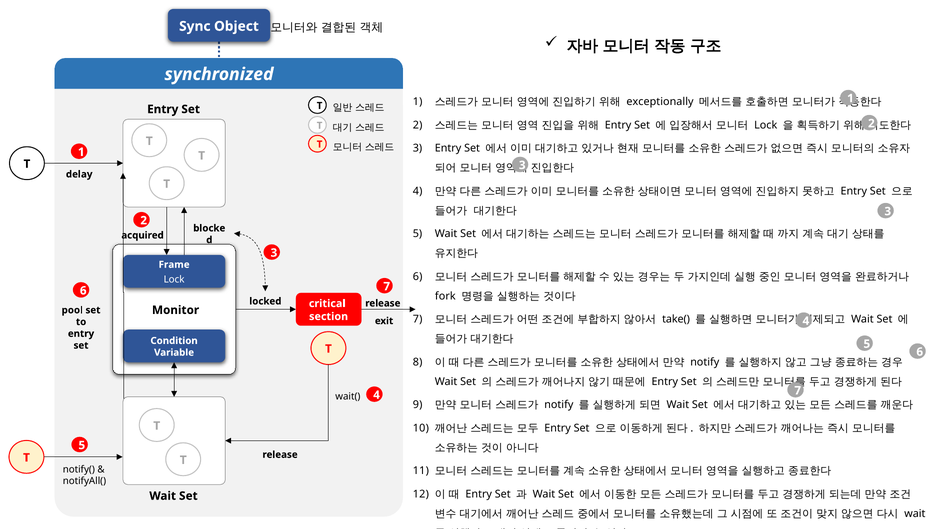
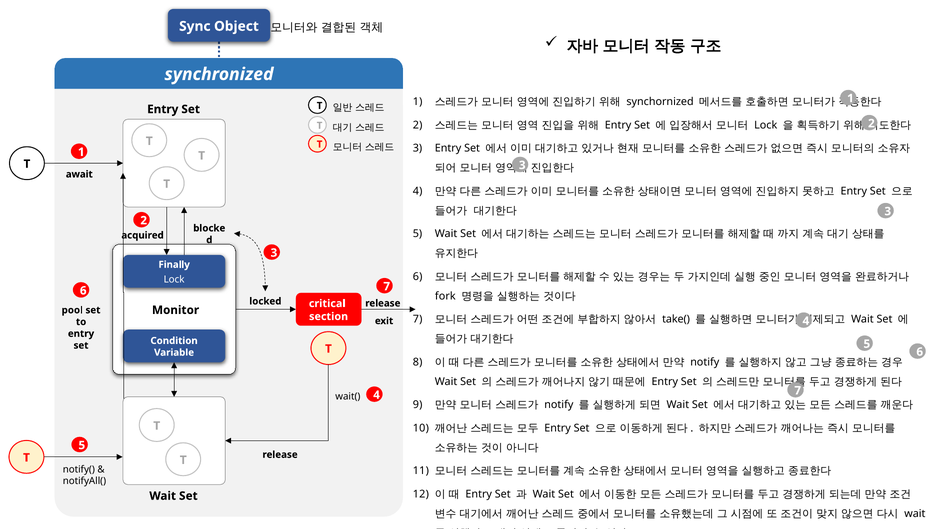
exceptionally: exceptionally -> synchornized
delay: delay -> await
Frame: Frame -> Finally
